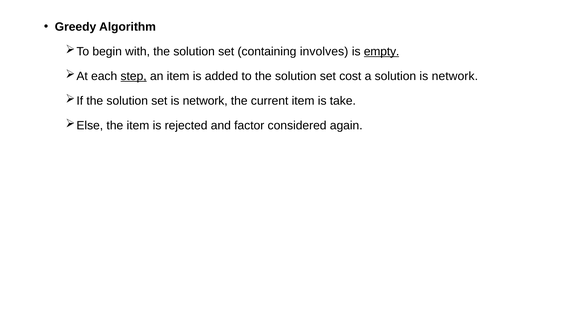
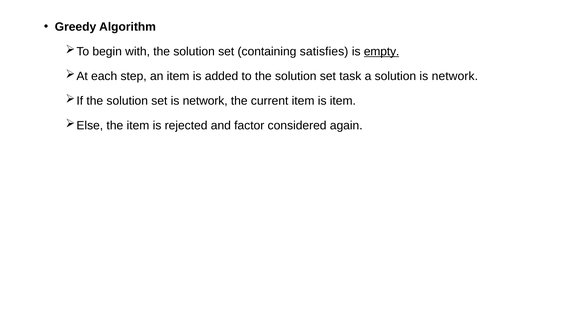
involves: involves -> satisfies
step underline: present -> none
cost: cost -> task
is take: take -> item
